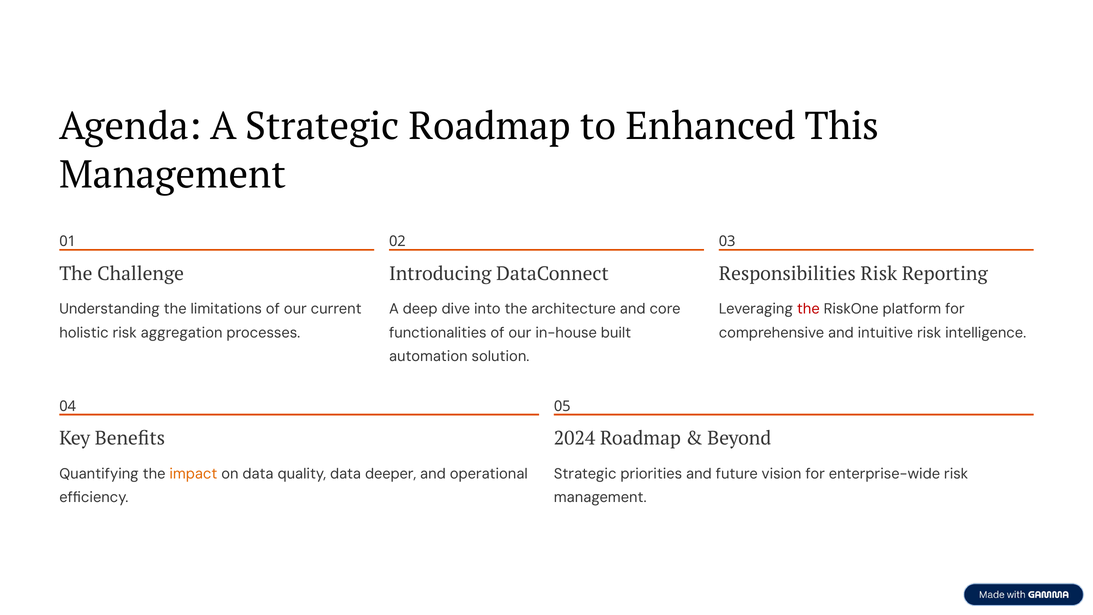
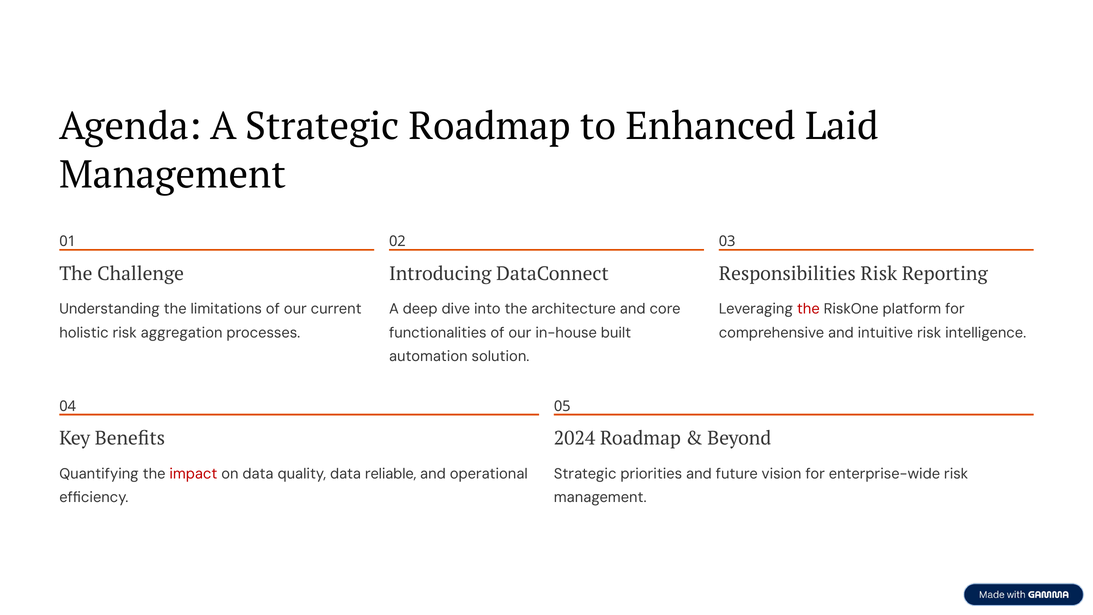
This: This -> Laid
impact colour: orange -> red
deeper: deeper -> reliable
